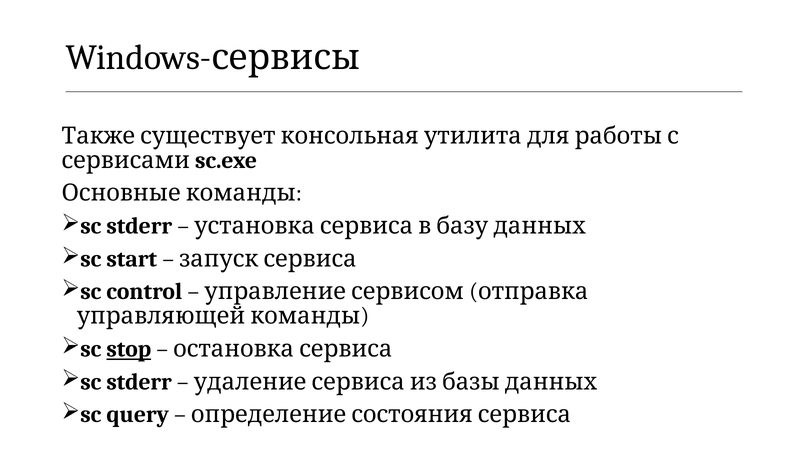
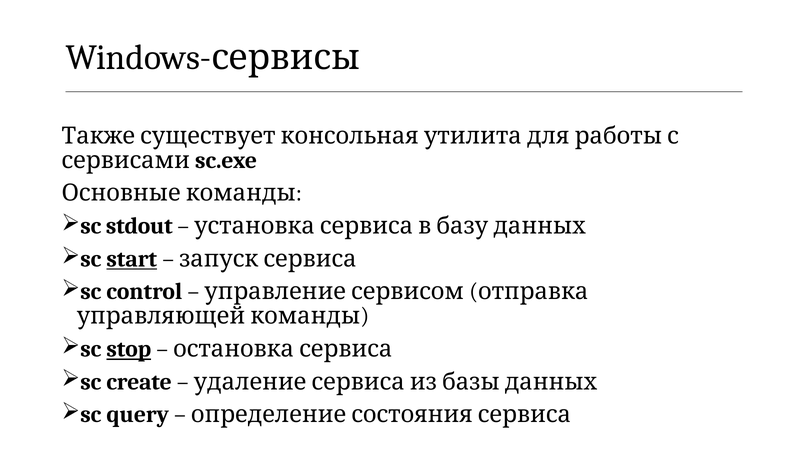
stderr at (139, 226): stderr -> stdout
start underline: none -> present
stderr at (139, 381): stderr -> create
